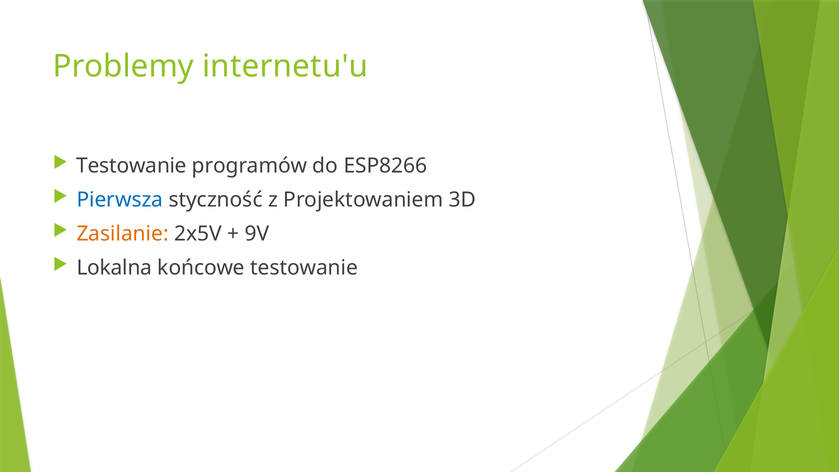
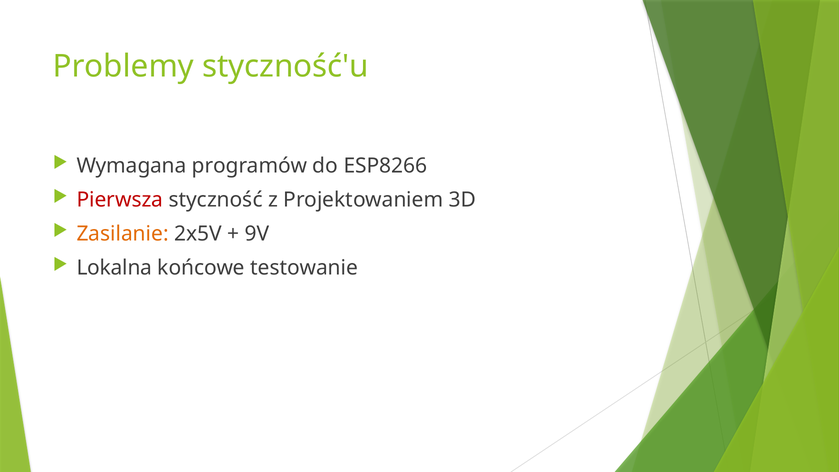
internetu'u: internetu'u -> styczność'u
Testowanie at (132, 166): Testowanie -> Wymagana
Pierwsza colour: blue -> red
